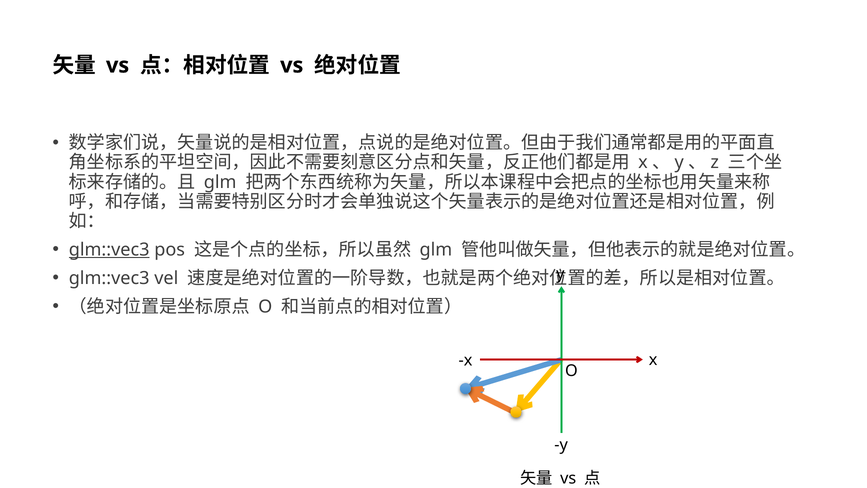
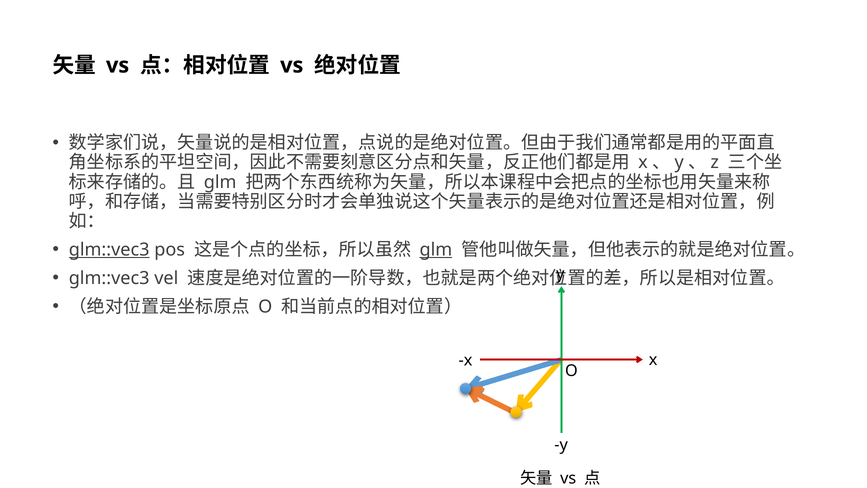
glm at (436, 249) underline: none -> present
